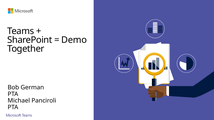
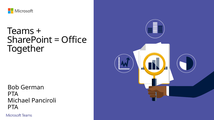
Demo: Demo -> Office
